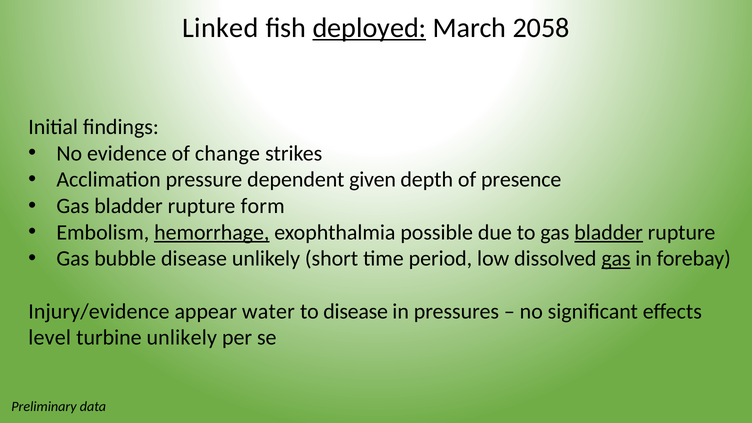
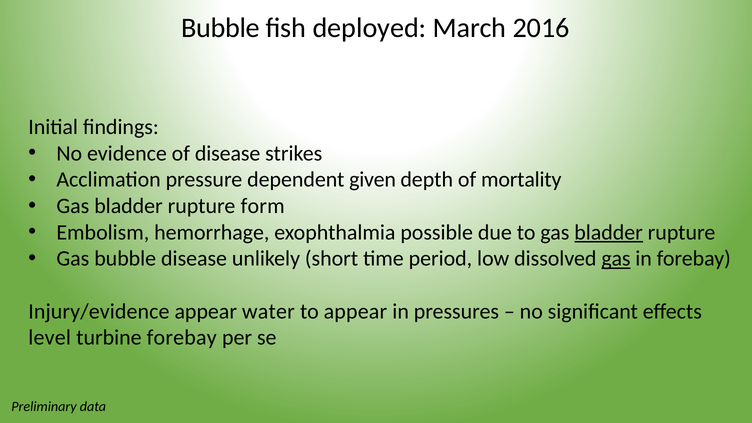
Linked at (220, 28): Linked -> Bubble
deployed underline: present -> none
2058: 2058 -> 2016
of change: change -> disease
presence: presence -> mortality
hemorrhage underline: present -> none
to disease: disease -> appear
turbine unlikely: unlikely -> forebay
